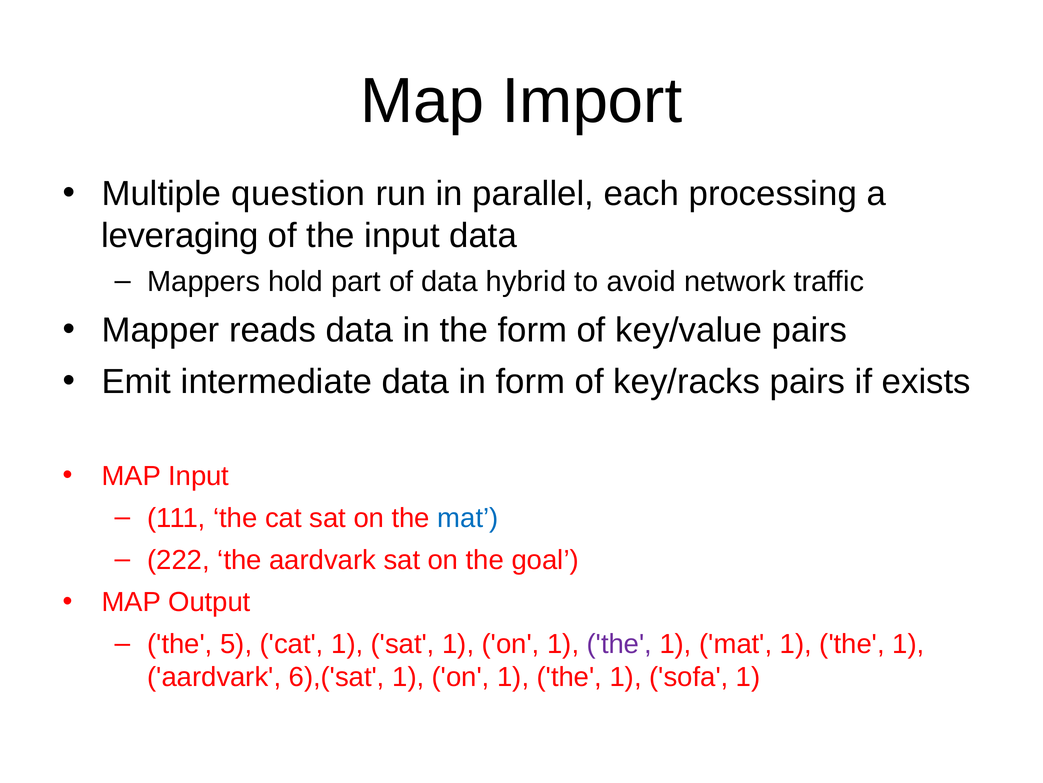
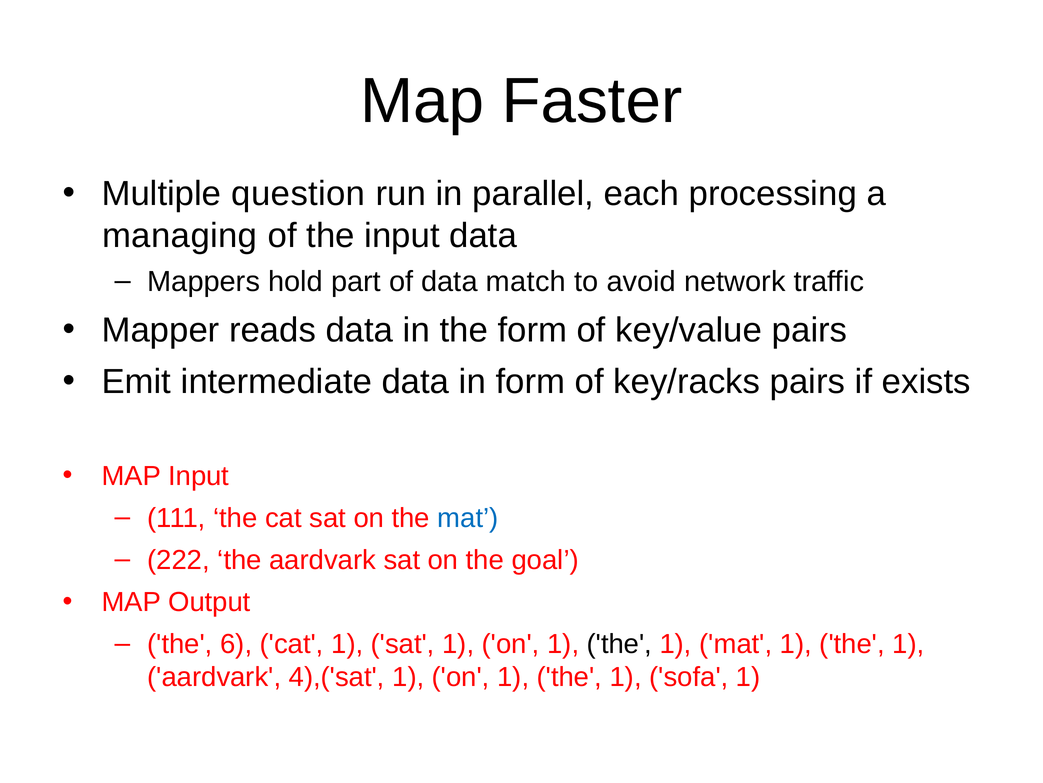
Import: Import -> Faster
leveraging: leveraging -> managing
hybrid: hybrid -> match
5: 5 -> 6
the at (619, 644) colour: purple -> black
6),('sat: 6),('sat -> 4),('sat
